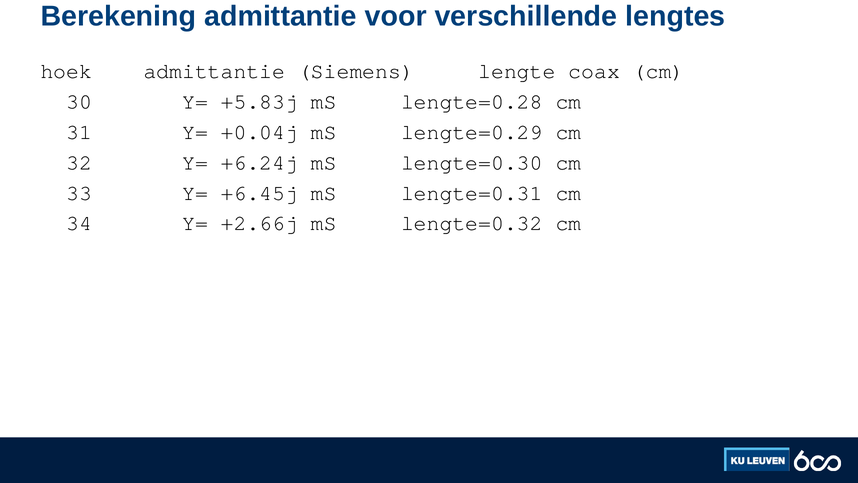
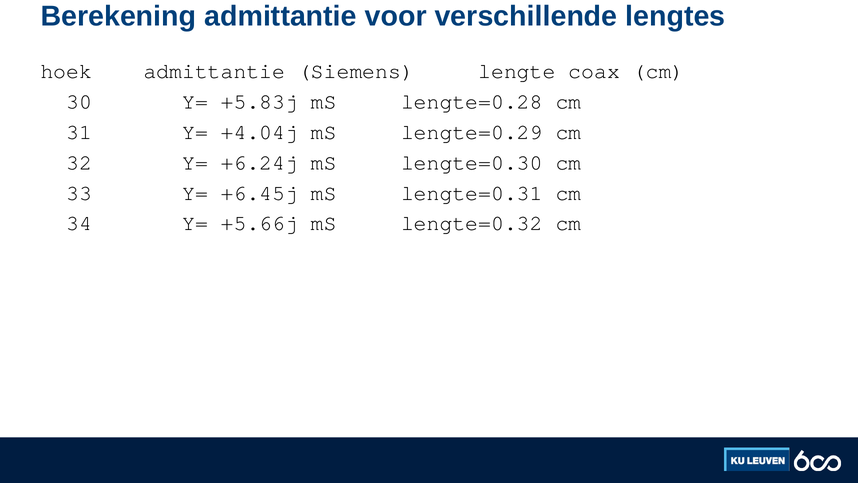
+0.04j: +0.04j -> +4.04j
+2.66j: +2.66j -> +5.66j
